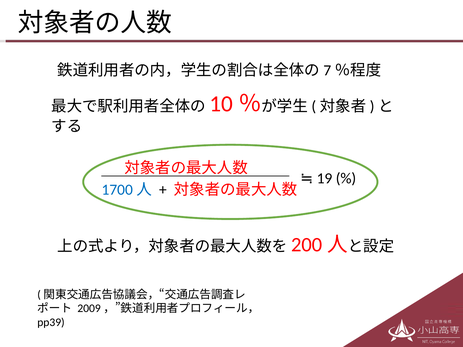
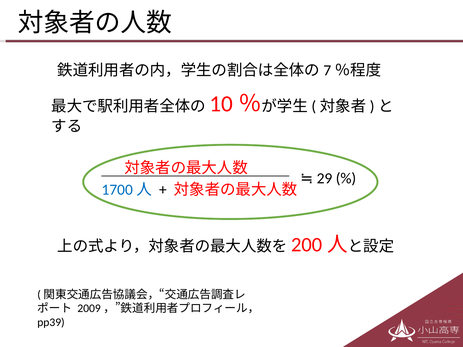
19: 19 -> 29
